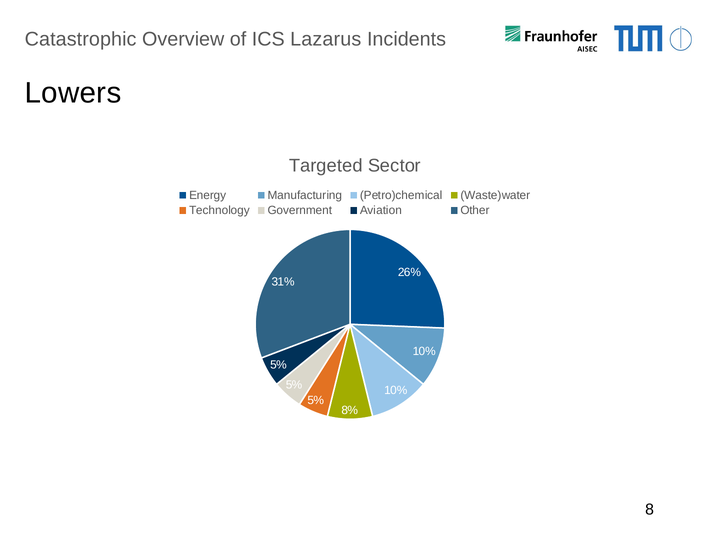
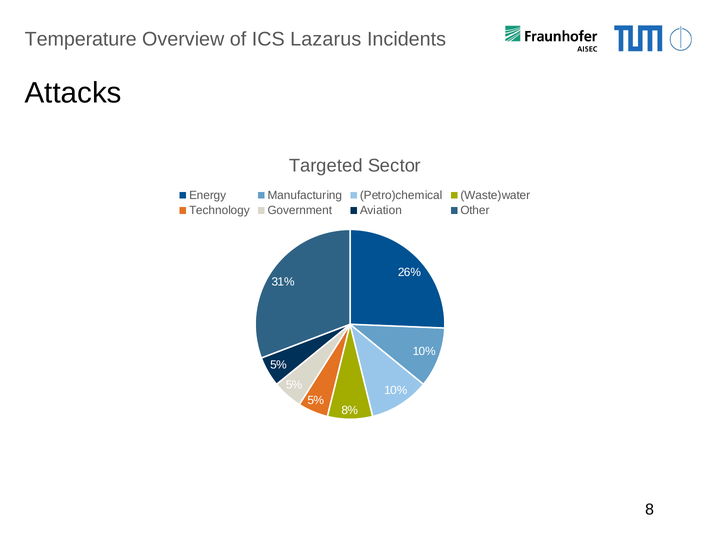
Catastrophic: Catastrophic -> Temperature
Lowers: Lowers -> Attacks
